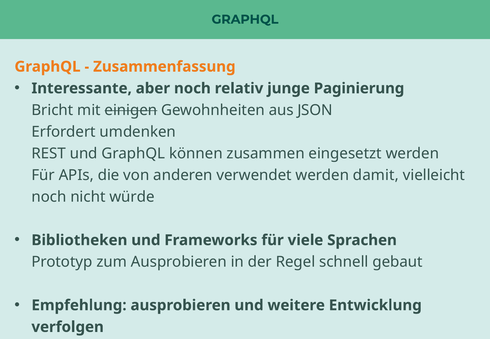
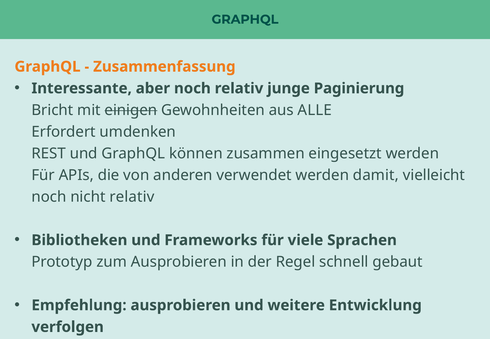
JSON: JSON -> ALLE
nicht würde: würde -> relativ
